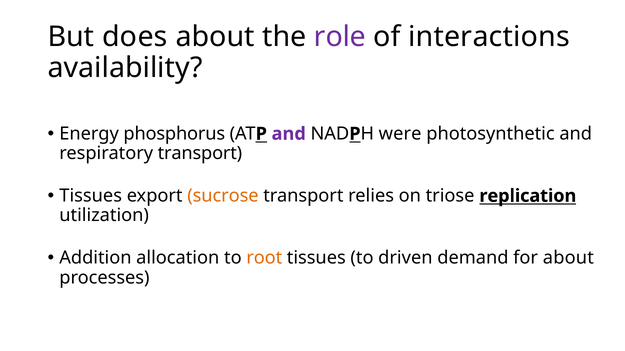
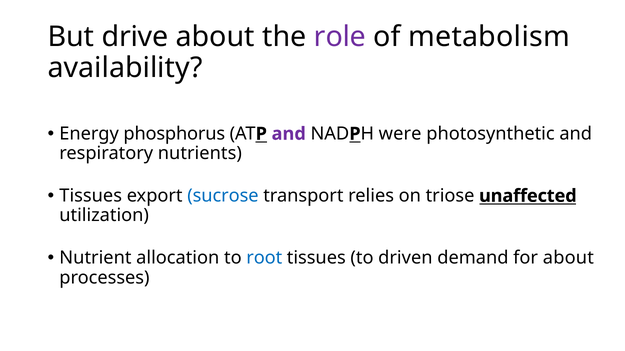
does: does -> drive
interactions: interactions -> metabolism
respiratory transport: transport -> nutrients
sucrose colour: orange -> blue
replication: replication -> unaffected
Addition: Addition -> Nutrient
root colour: orange -> blue
